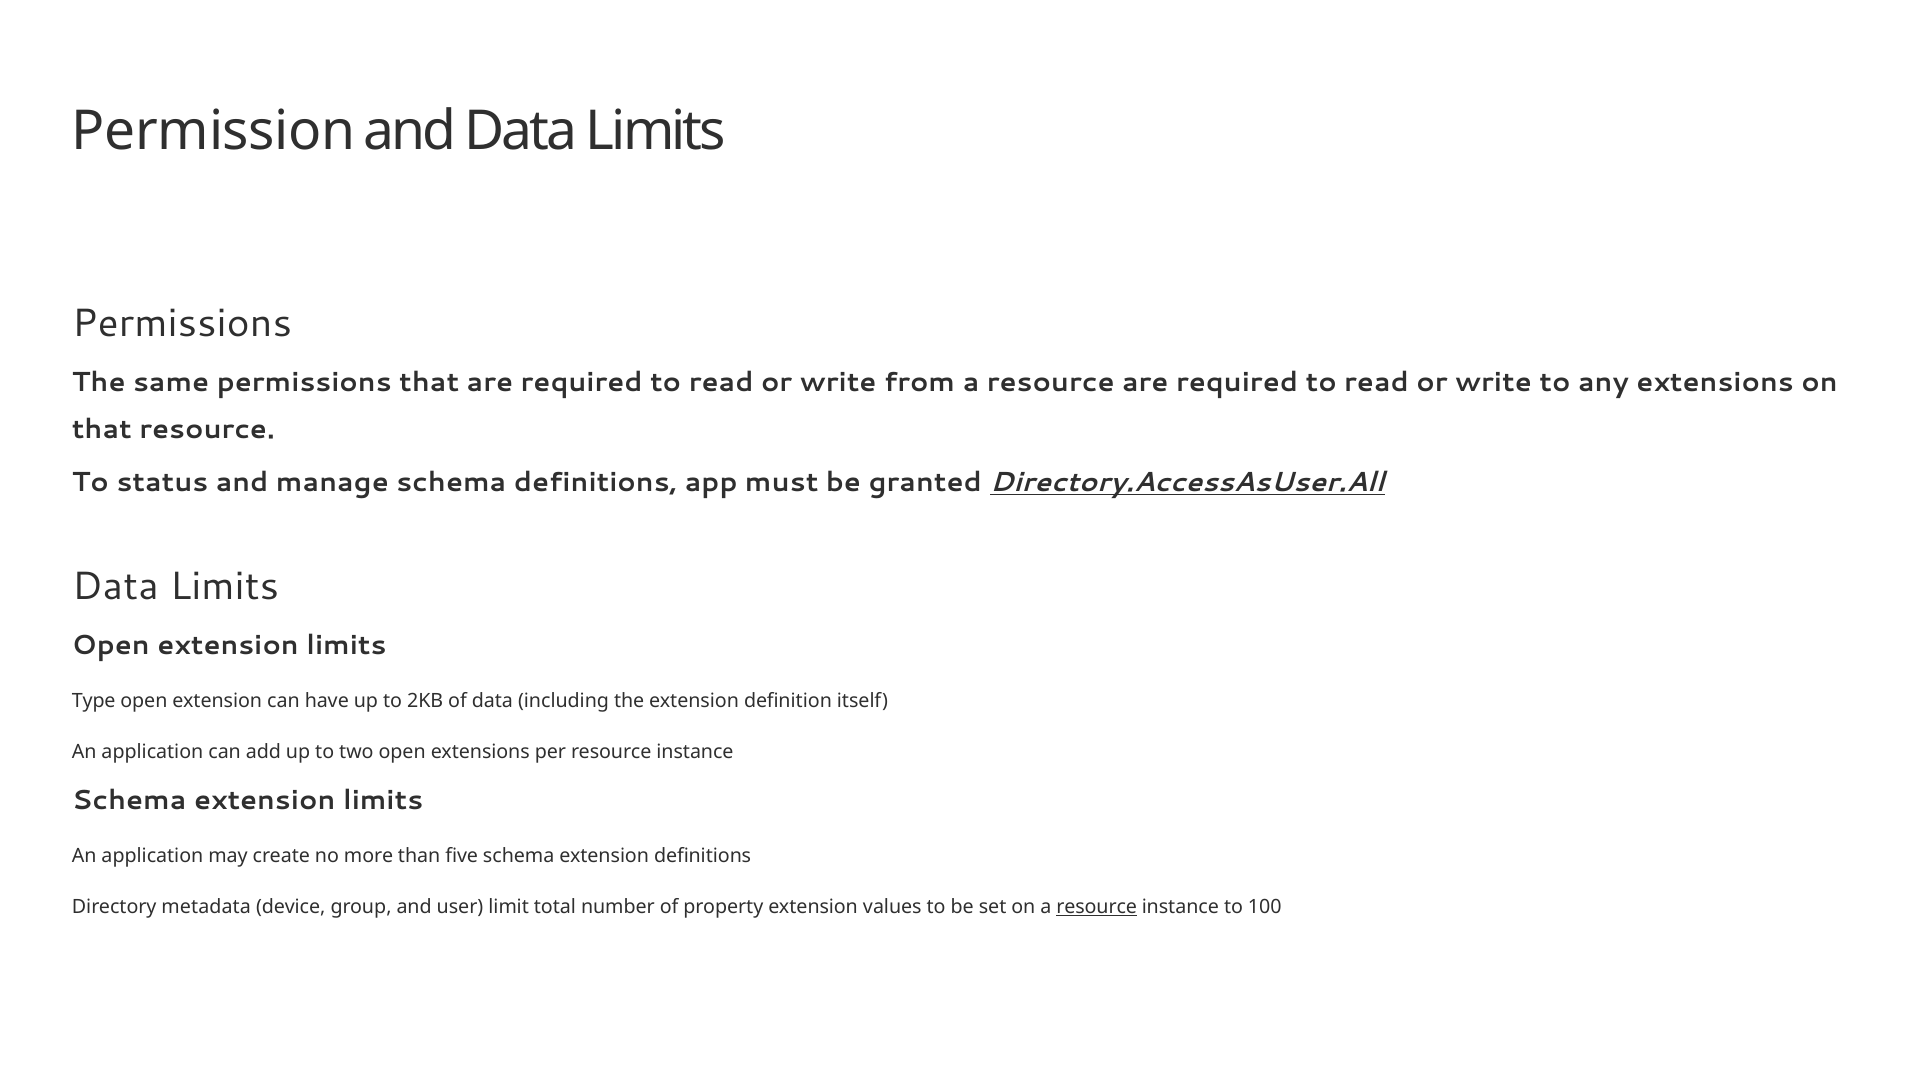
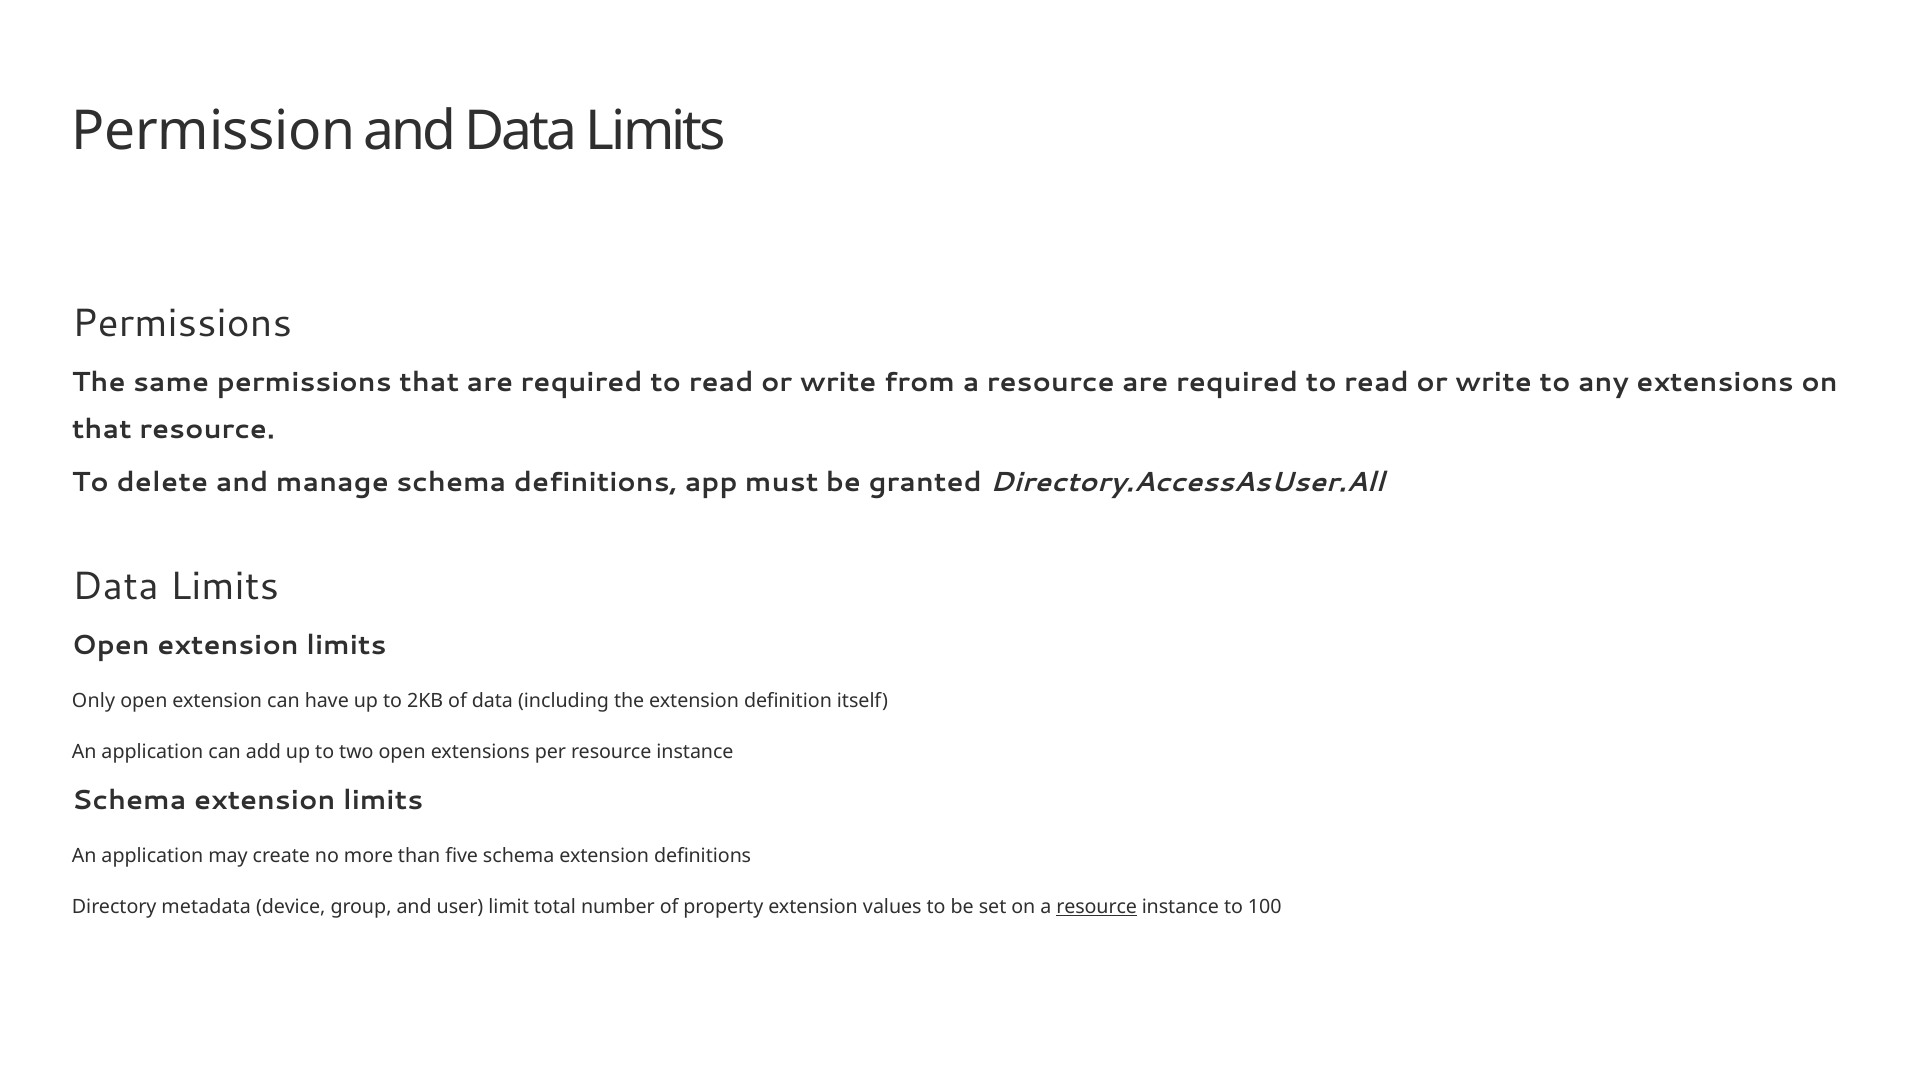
status: status -> delete
Directory.AccessAsUser.All underline: present -> none
Type: Type -> Only
